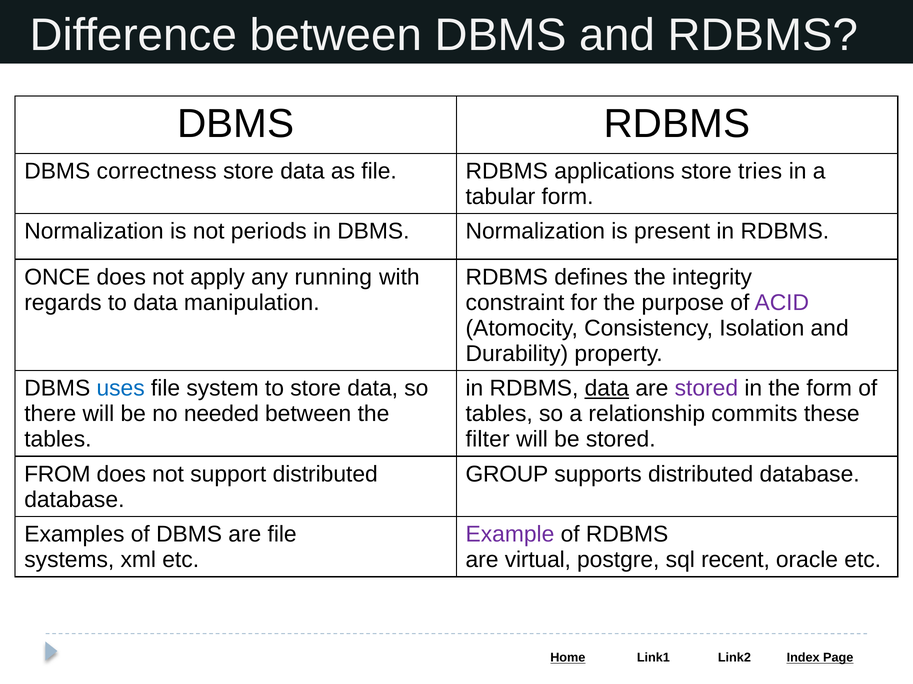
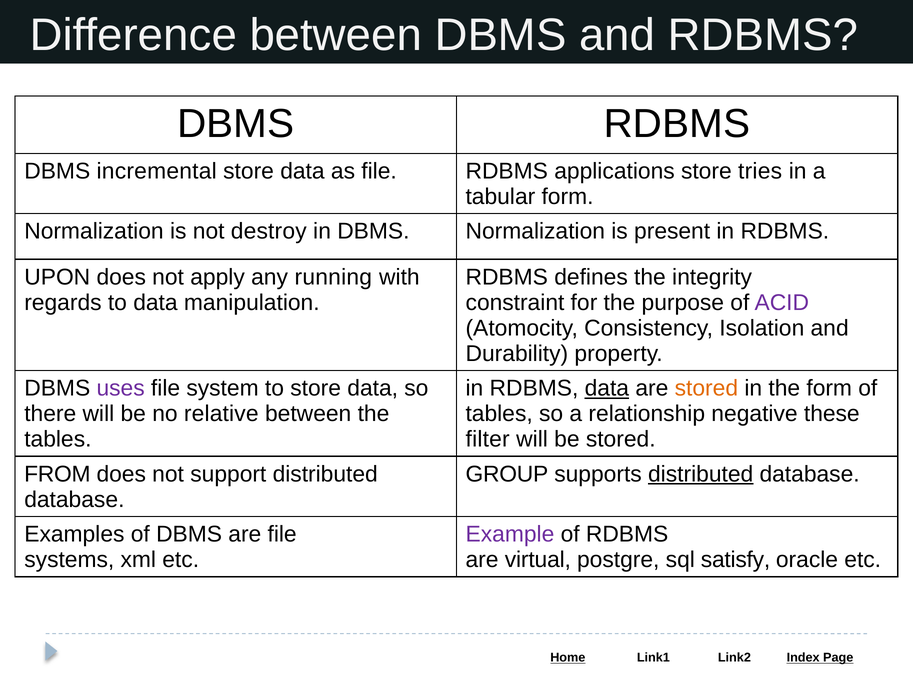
correctness: correctness -> incremental
periods: periods -> destroy
ONCE: ONCE -> UPON
uses colour: blue -> purple
stored at (706, 389) colour: purple -> orange
needed: needed -> relative
commits: commits -> negative
distributed at (701, 475) underline: none -> present
recent: recent -> satisfy
